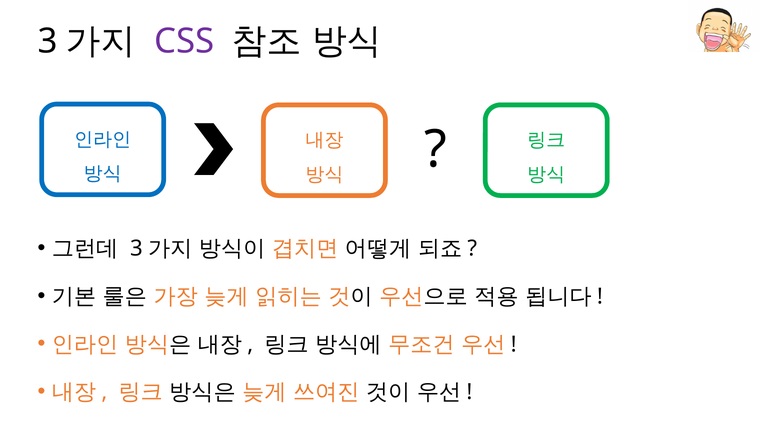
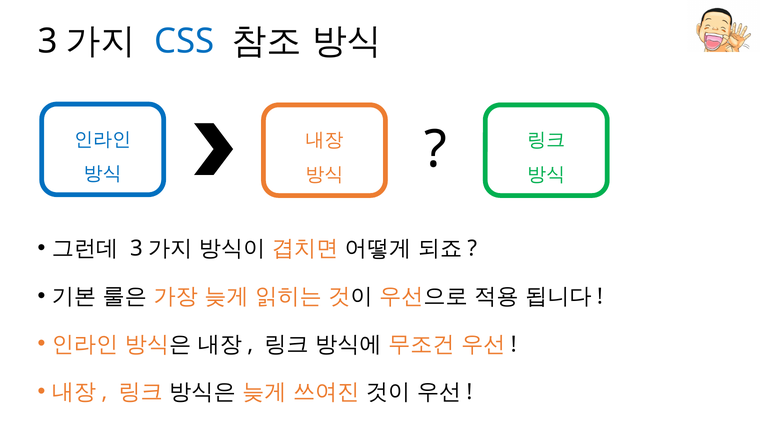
CSS colour: purple -> blue
